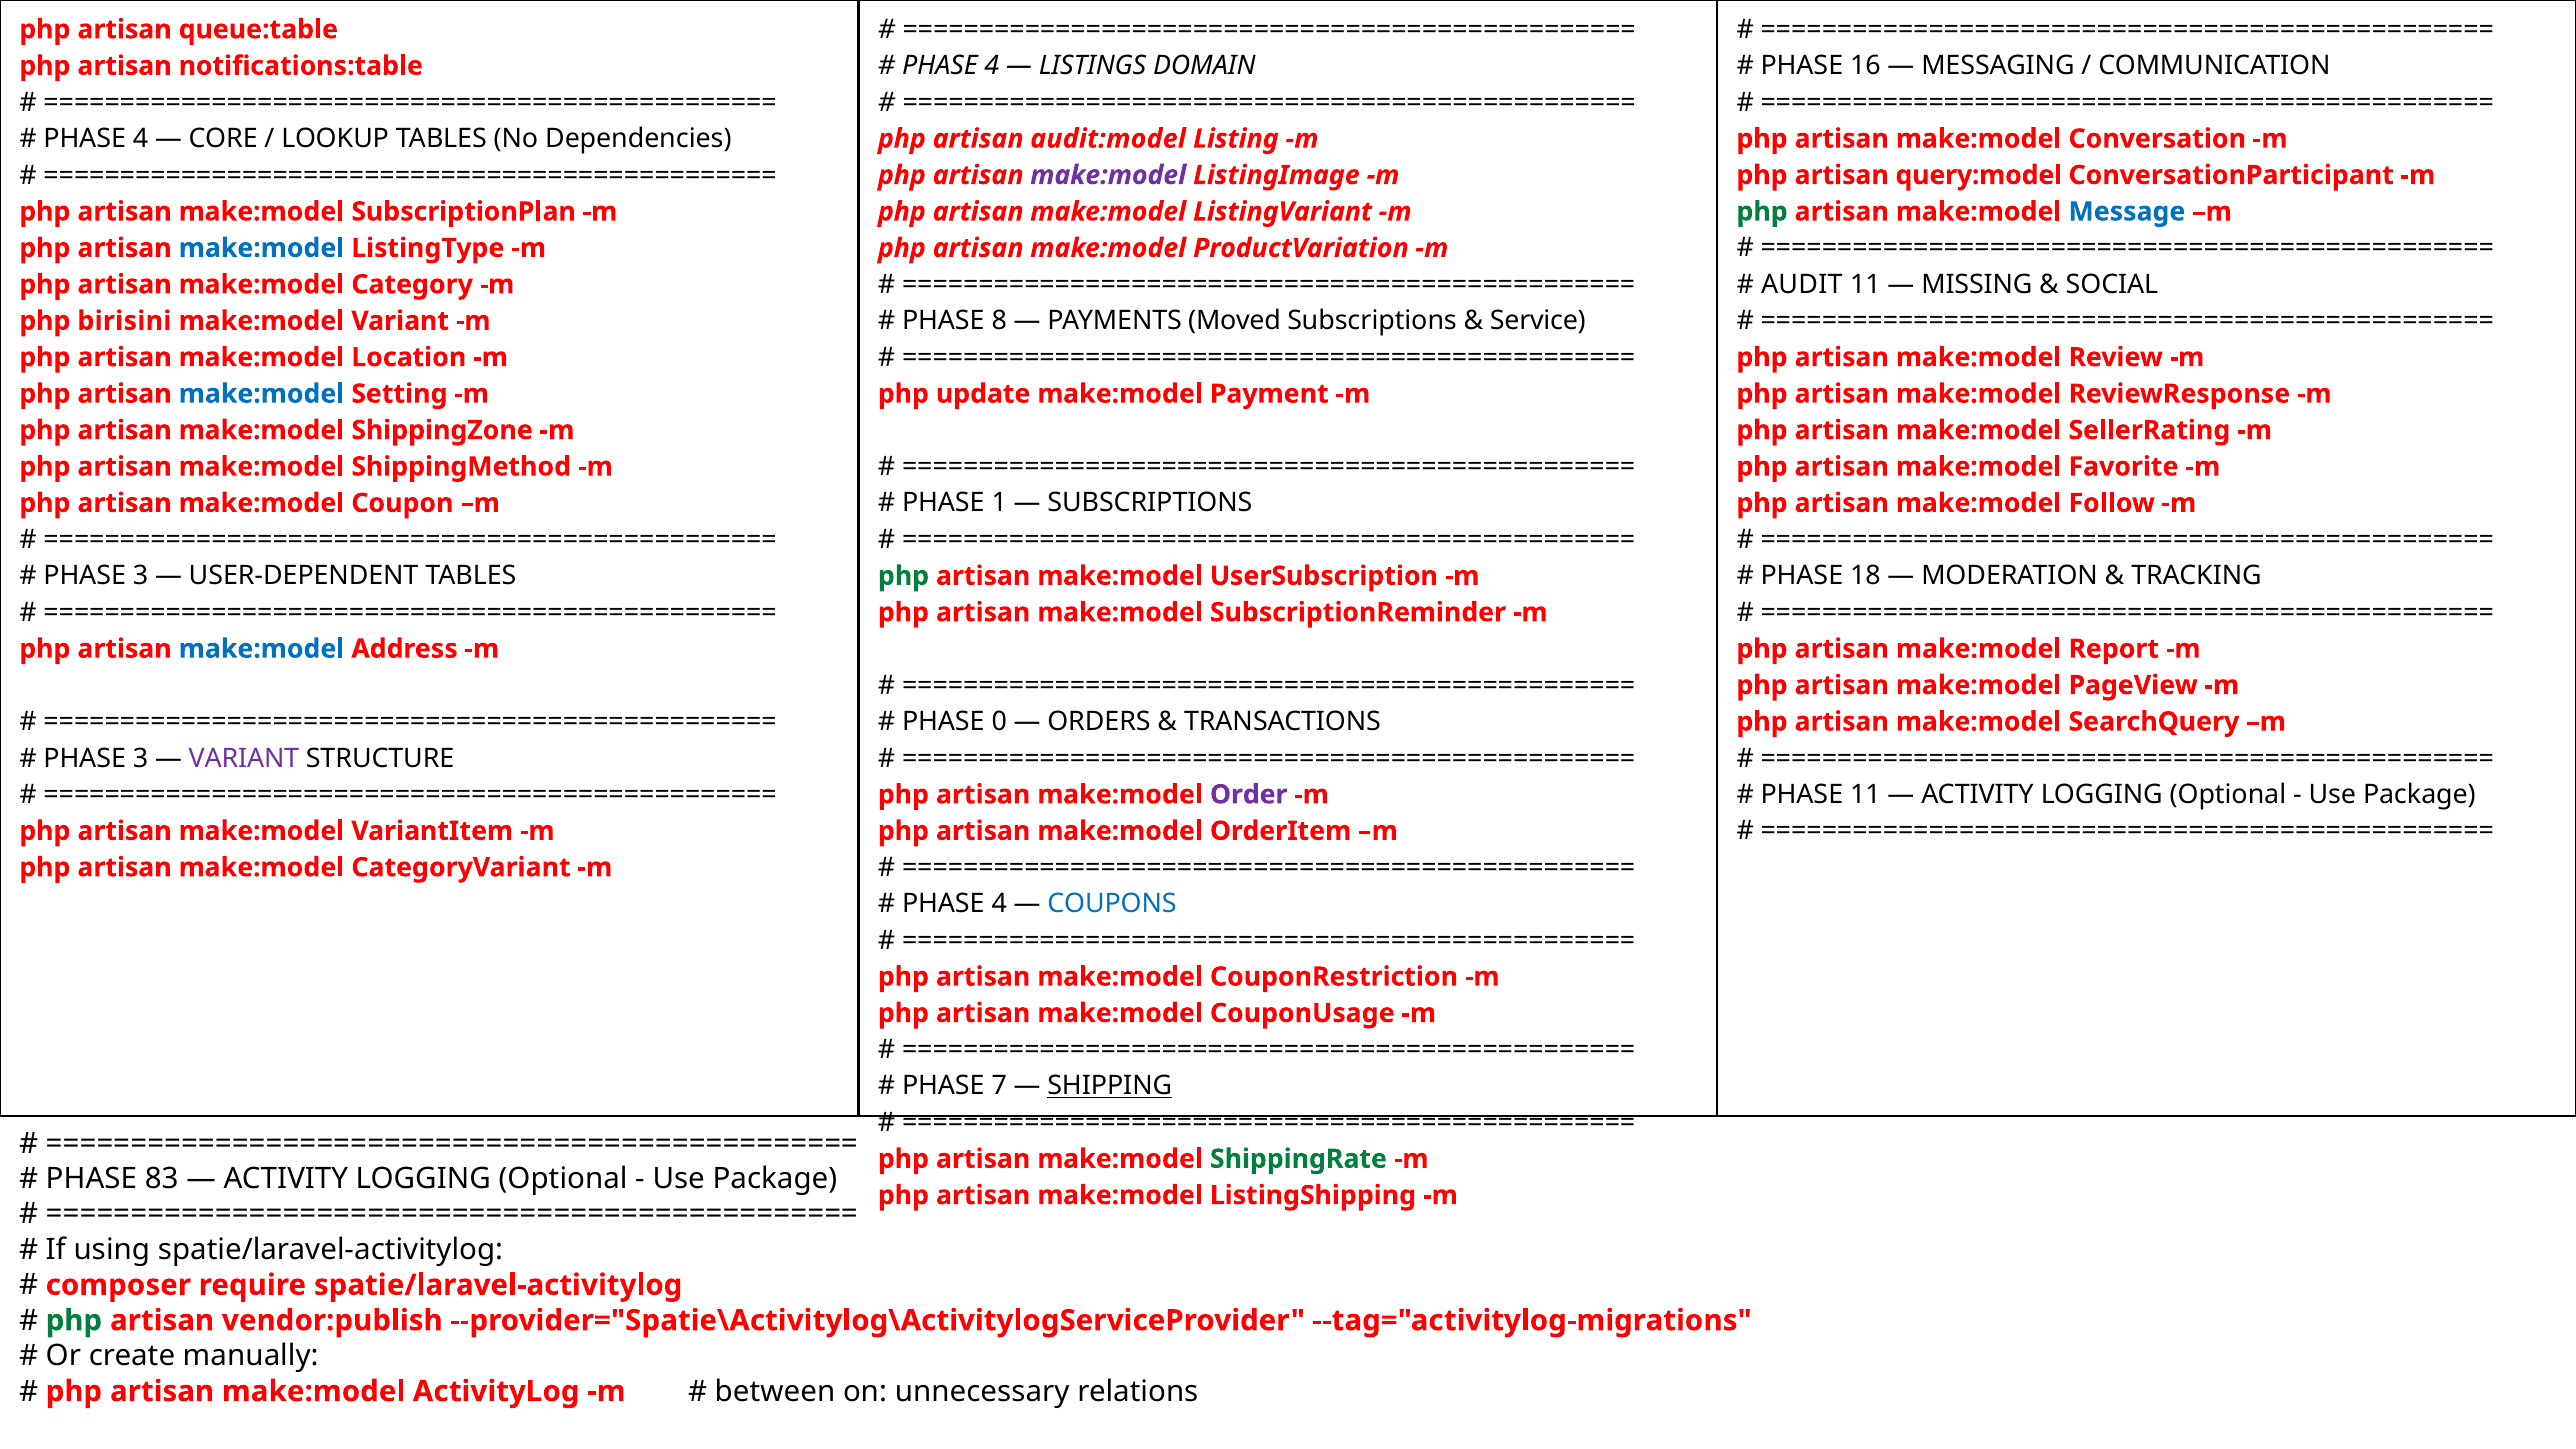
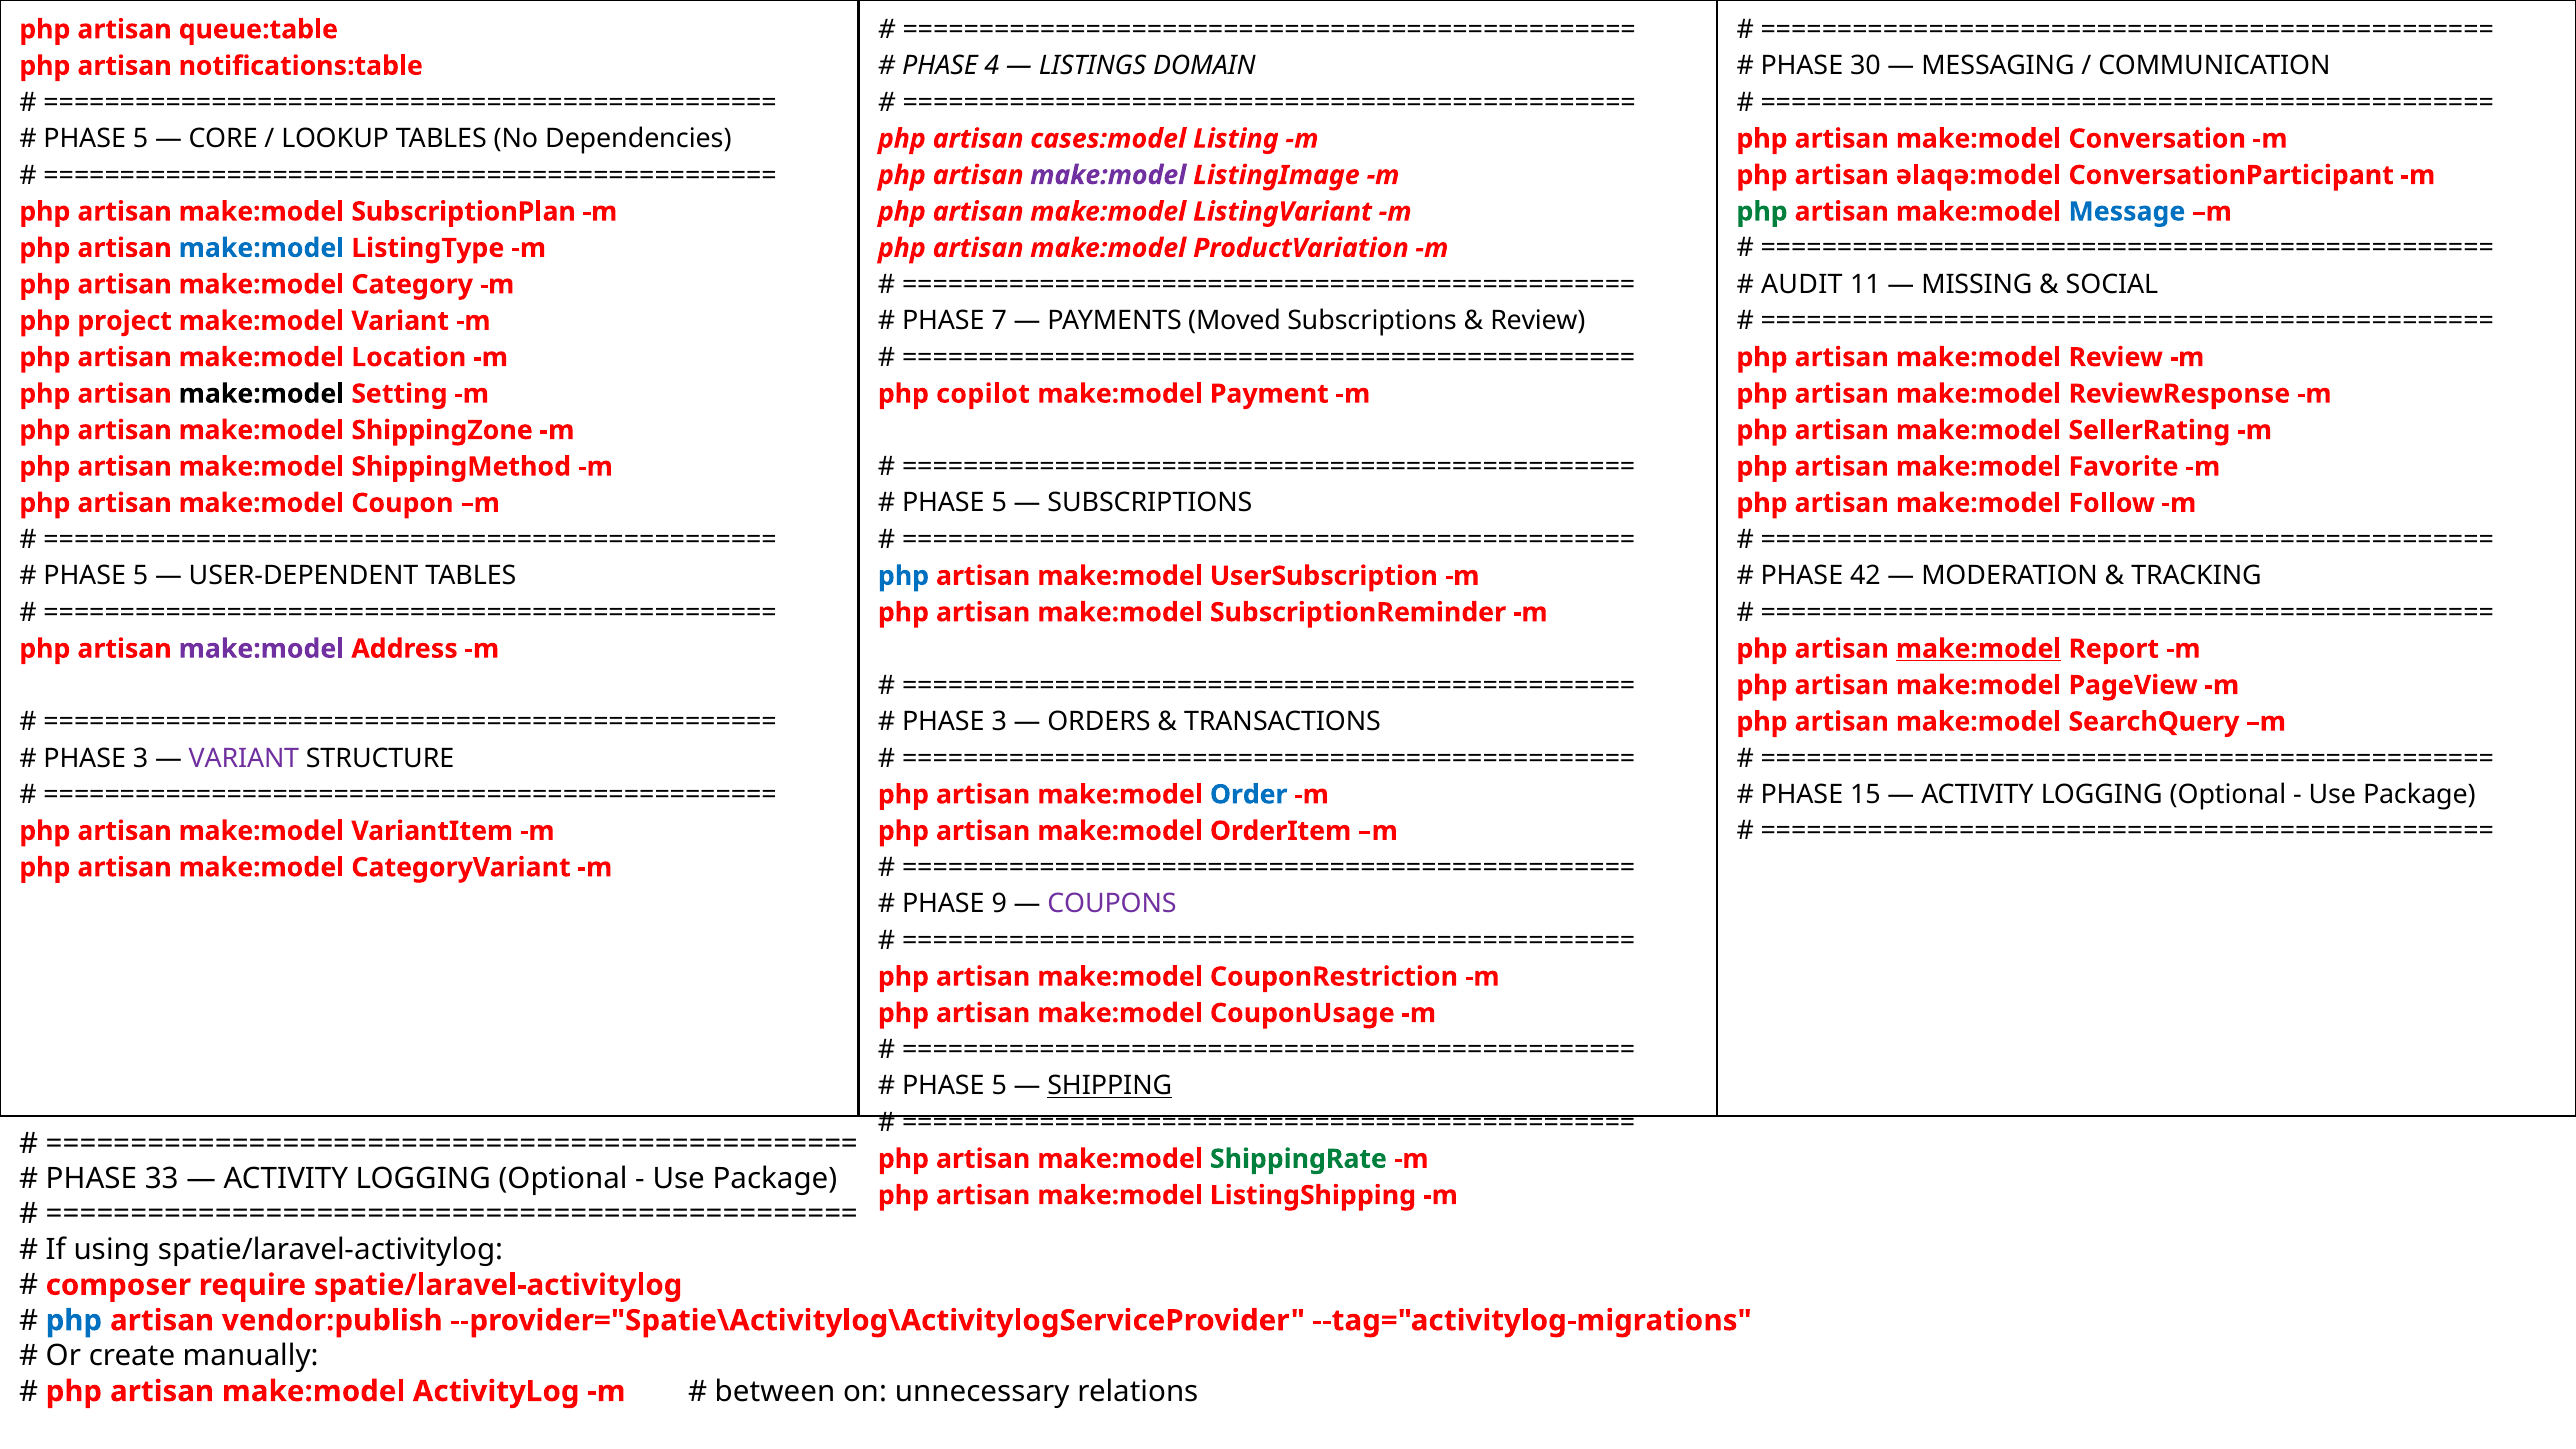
16: 16 -> 30
4 at (141, 139): 4 -> 5
audit:model: audit:model -> cases:model
query:model: query:model -> əlaqə:model
8: 8 -> 7
Service at (1538, 321): Service -> Review
birisini: birisini -> project
make:model at (261, 394) colour: blue -> black
update: update -> copilot
1 at (999, 503): 1 -> 5
3 at (141, 576): 3 -> 5
18: 18 -> 42
php at (904, 576) colour: green -> blue
make:model at (261, 649) colour: blue -> purple
make:model at (1979, 649) underline: none -> present
0 at (999, 722): 0 -> 3
PHASE 11: 11 -> 15
Order colour: purple -> blue
4 at (999, 904): 4 -> 9
COUPONS colour: blue -> purple
7 at (999, 1086): 7 -> 5
83: 83 -> 33
php at (74, 1321) colour: green -> blue
